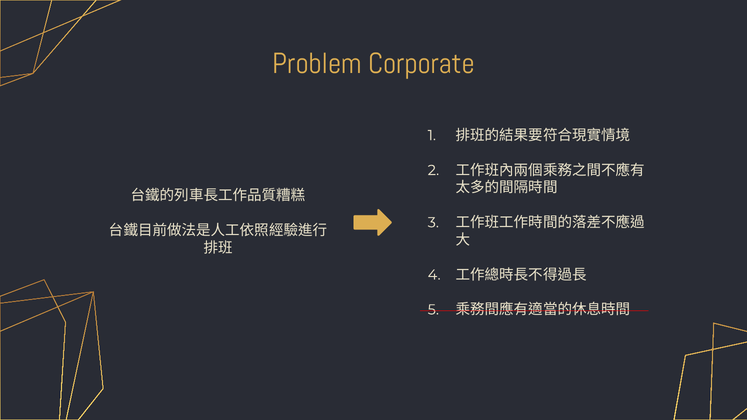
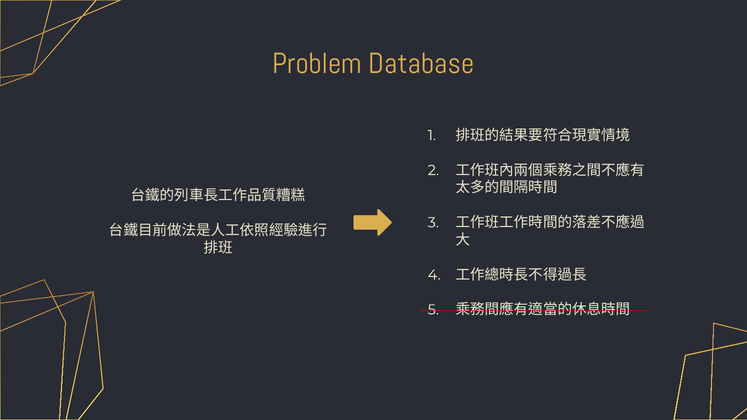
Corporate: Corporate -> Database
